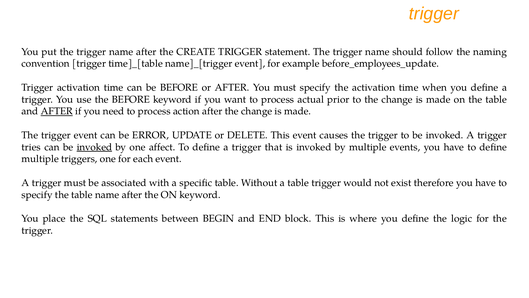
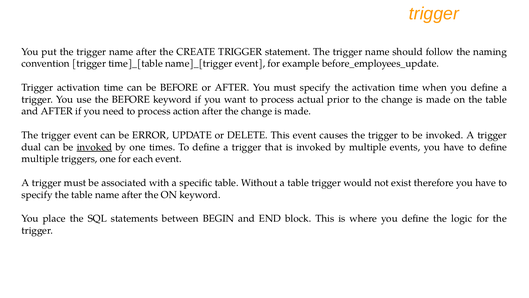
AFTER at (57, 111) underline: present -> none
tries: tries -> dual
affect: affect -> times
